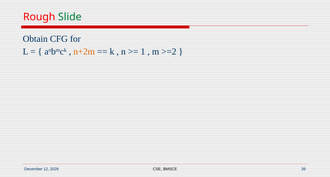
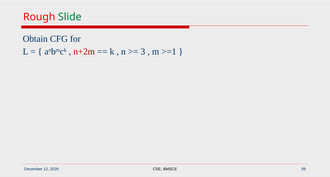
n+2m colour: orange -> red
1: 1 -> 3
>=2: >=2 -> >=1
